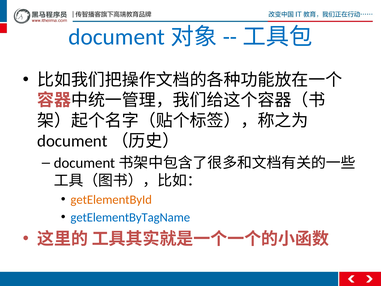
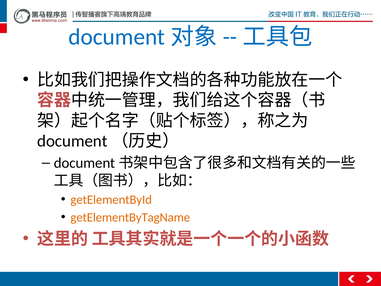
getElementByTagName colour: blue -> orange
